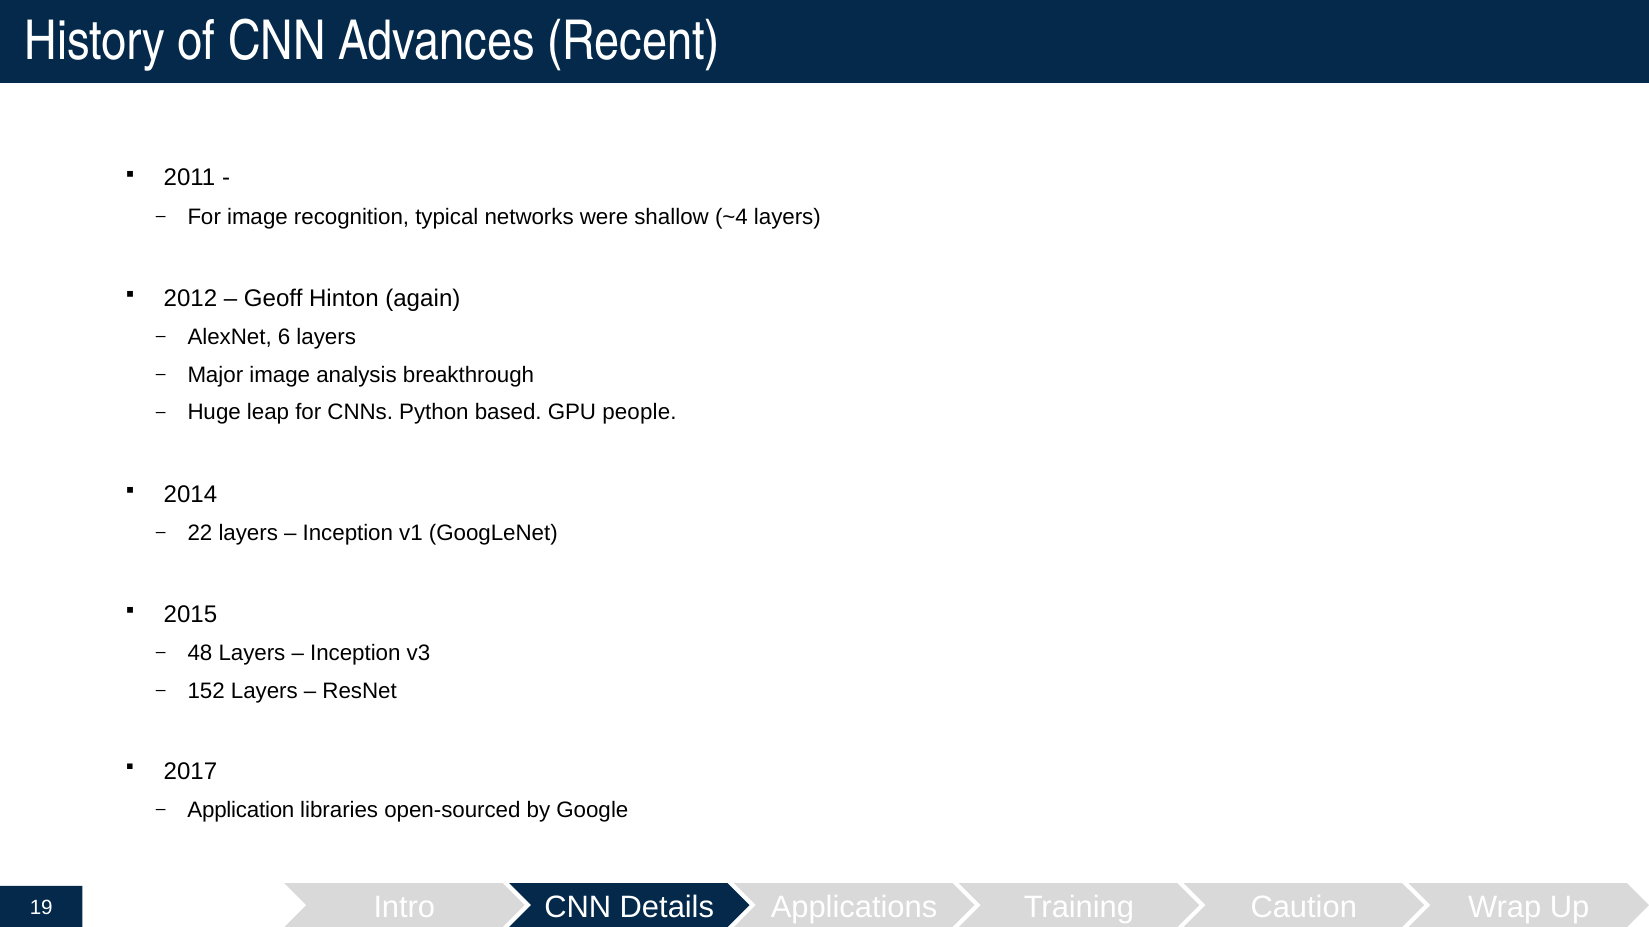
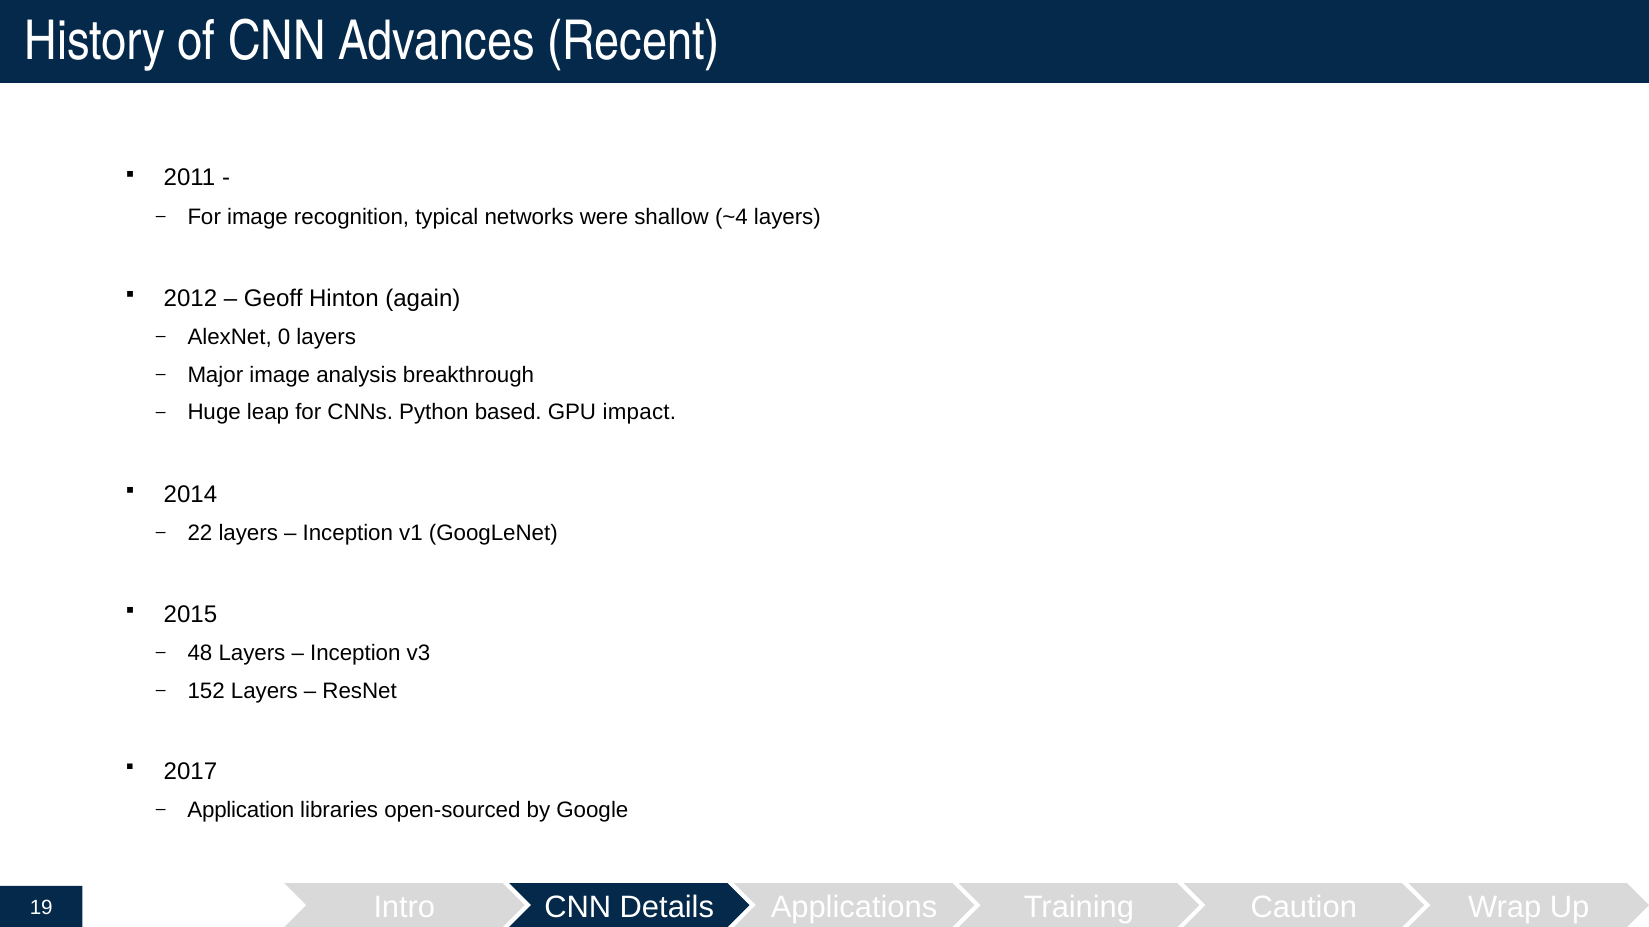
6: 6 -> 0
people: people -> impact
